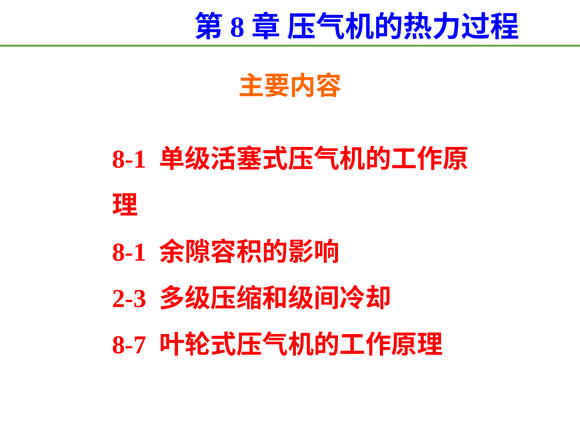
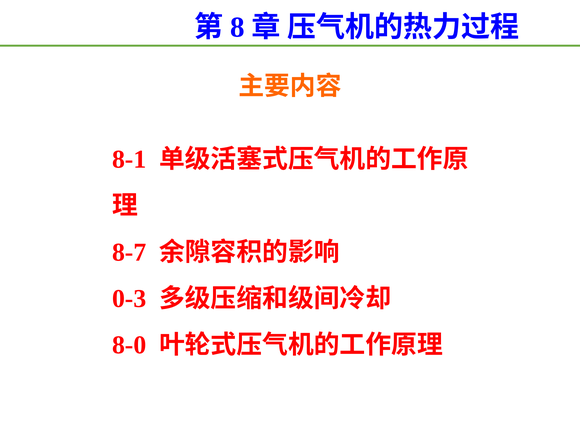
8-1 at (129, 252): 8-1 -> 8-7
2-3: 2-3 -> 0-3
8-7: 8-7 -> 8-0
